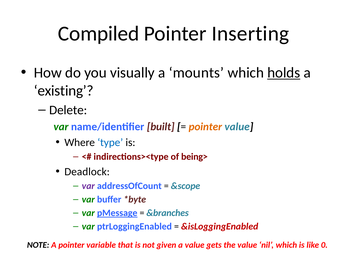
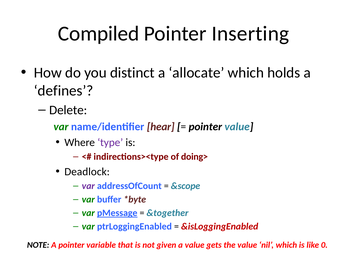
visually: visually -> distinct
mounts: mounts -> allocate
holds underline: present -> none
existing: existing -> defines
built: built -> hear
pointer at (205, 127) colour: orange -> black
type colour: blue -> purple
being>: being> -> doing>
&branches: &branches -> &together
